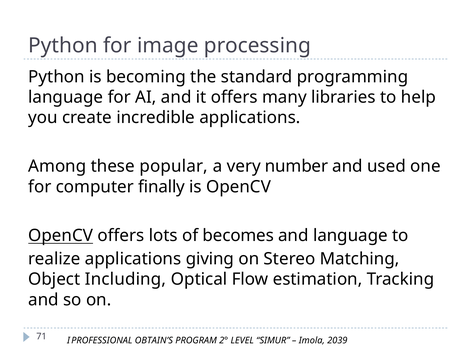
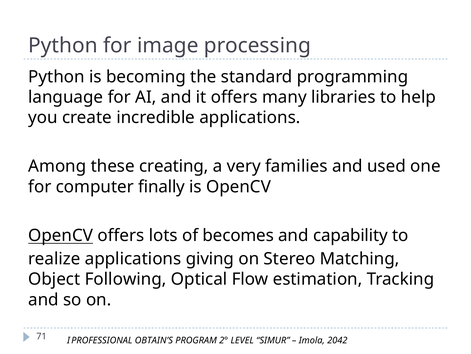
popular: popular -> creating
number: number -> families
and language: language -> capability
Including: Including -> Following
2039: 2039 -> 2042
